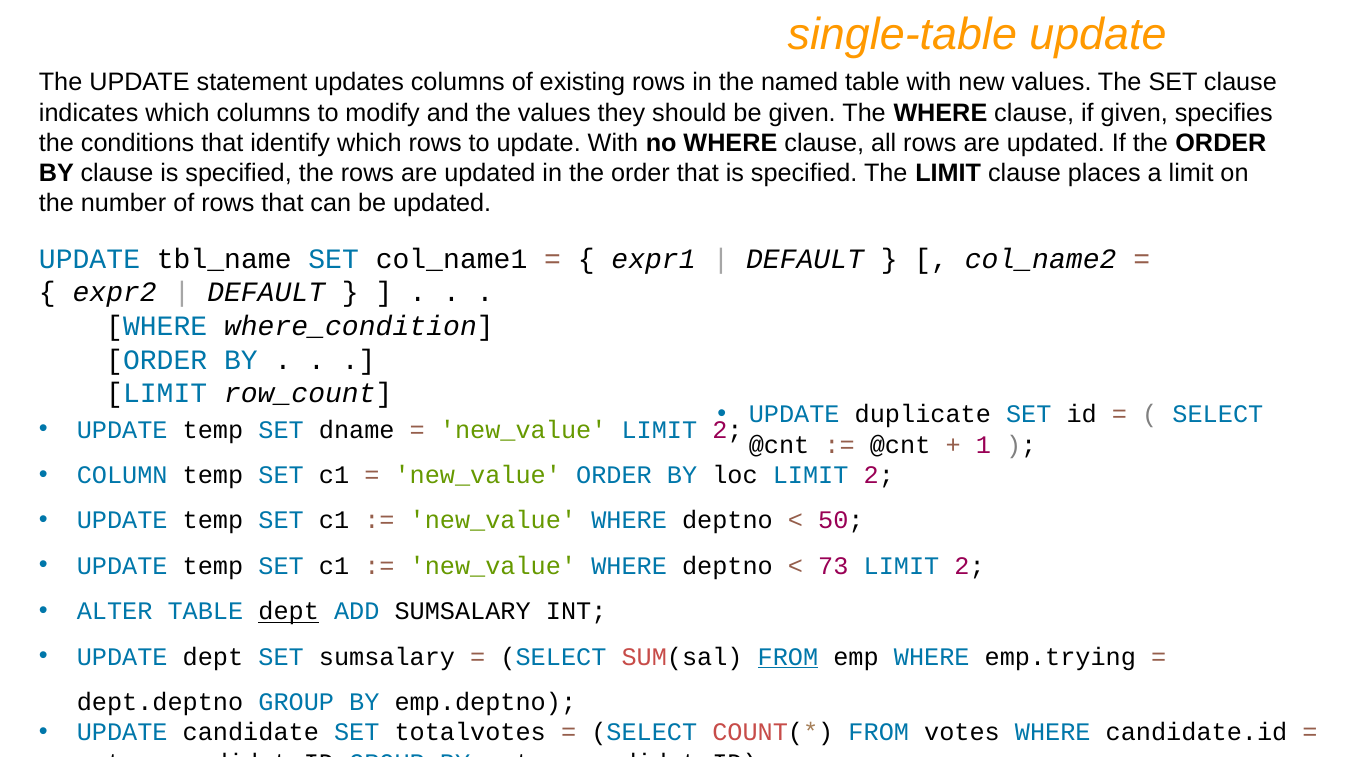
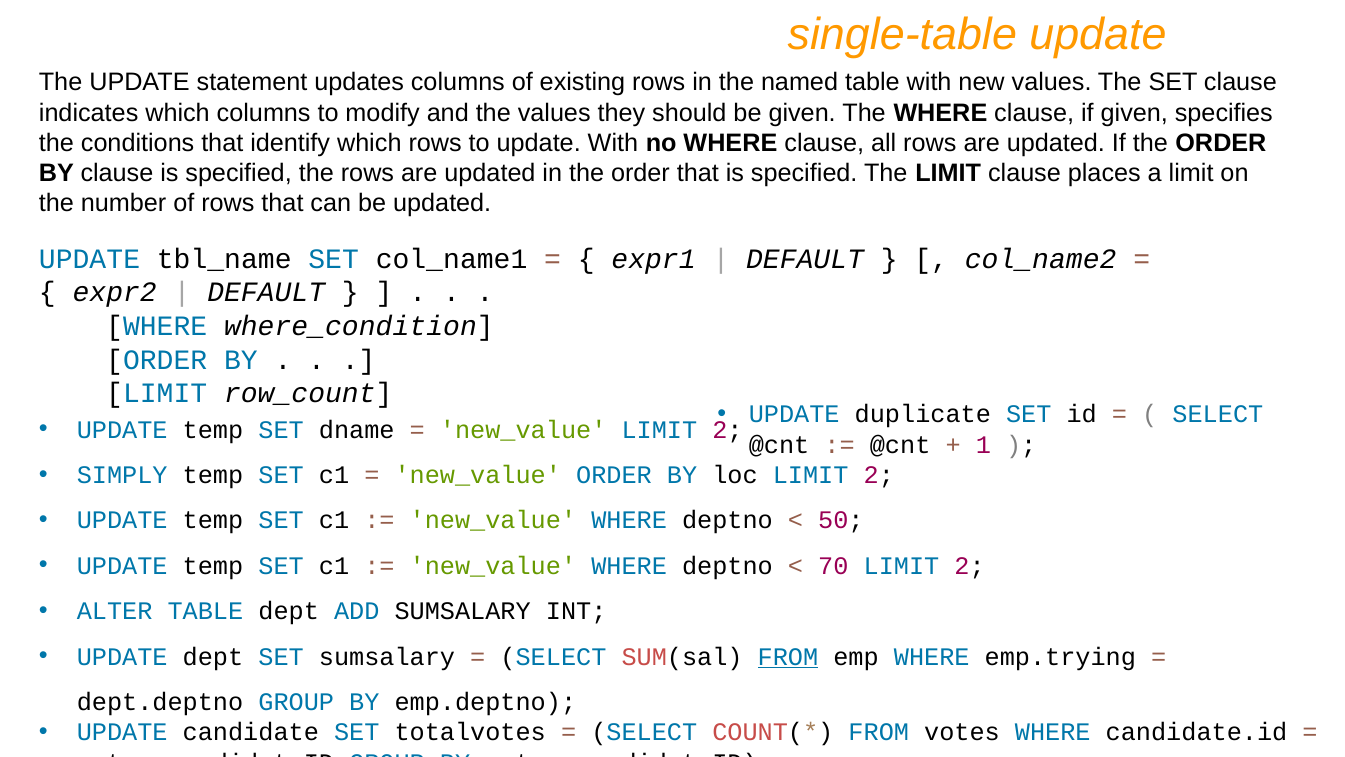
COLUMN: COLUMN -> SIMPLY
73: 73 -> 70
dept at (289, 611) underline: present -> none
